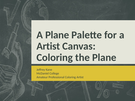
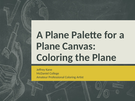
Artist at (48, 46): Artist -> Plane
